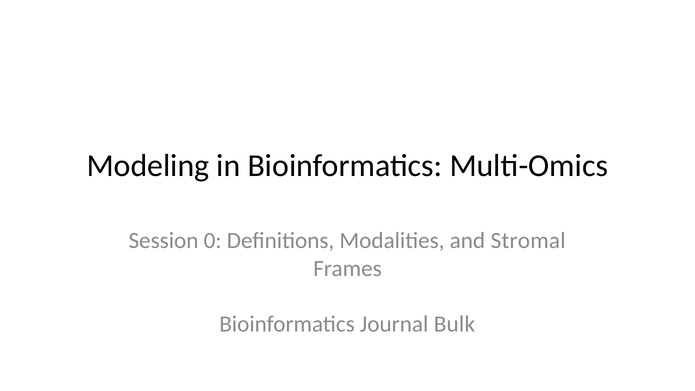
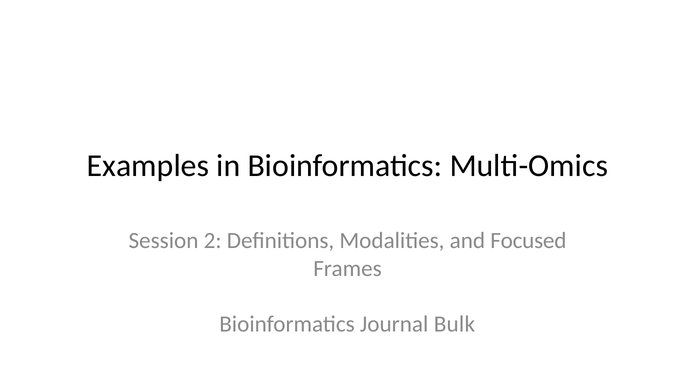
Modeling: Modeling -> Examples
0: 0 -> 2
Stromal: Stromal -> Focused
